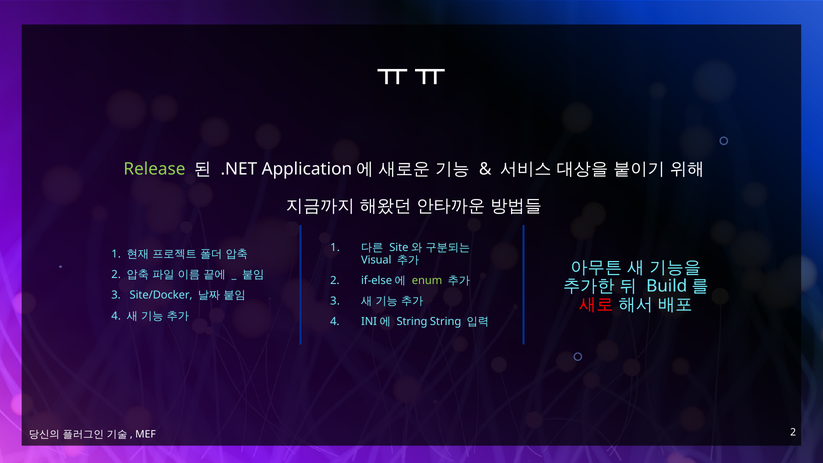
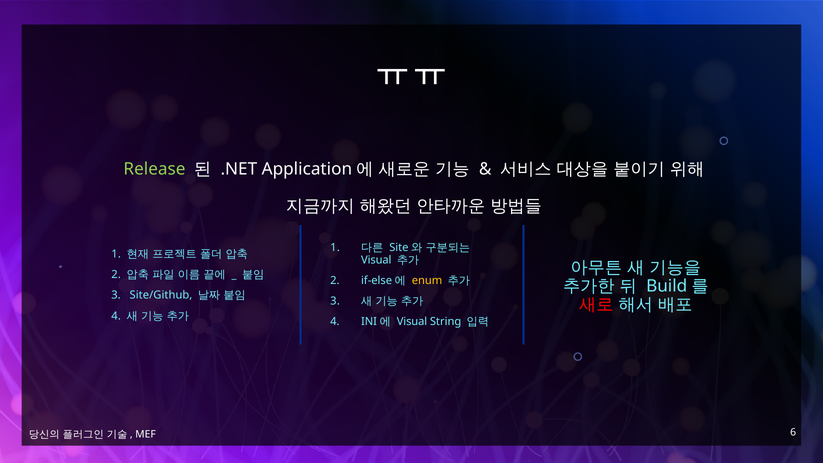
enum colour: light green -> yellow
Site/Docker: Site/Docker -> Site/Github
String at (412, 322): String -> Visual
MEF 2: 2 -> 6
